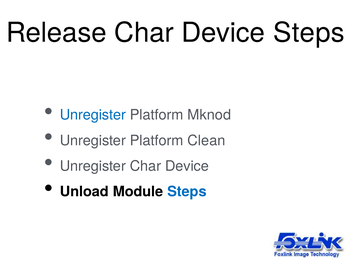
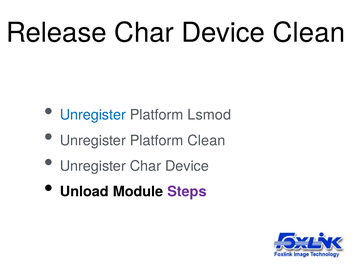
Device Steps: Steps -> Clean
Mknod: Mknod -> Lsmod
Steps at (187, 192) colour: blue -> purple
